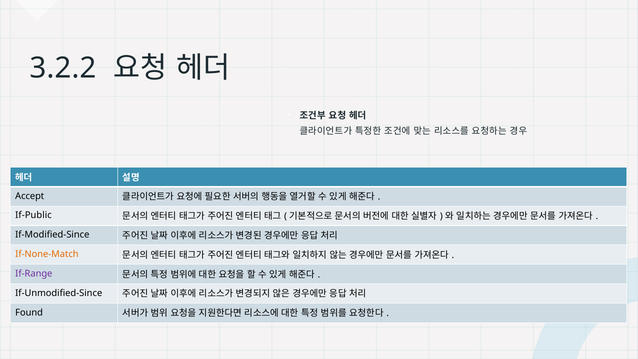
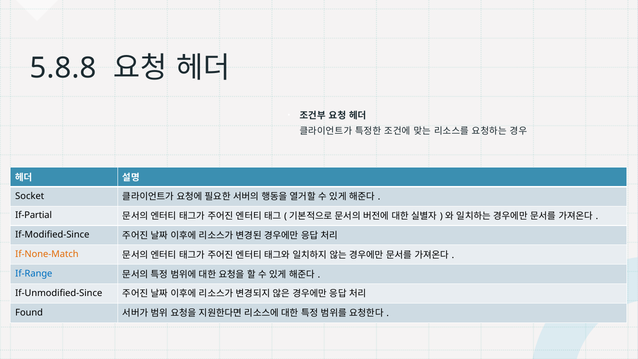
3.2.2: 3.2.2 -> 5.8.8
Accept: Accept -> Socket
If-Public: If-Public -> If-Partial
If-Range colour: purple -> blue
